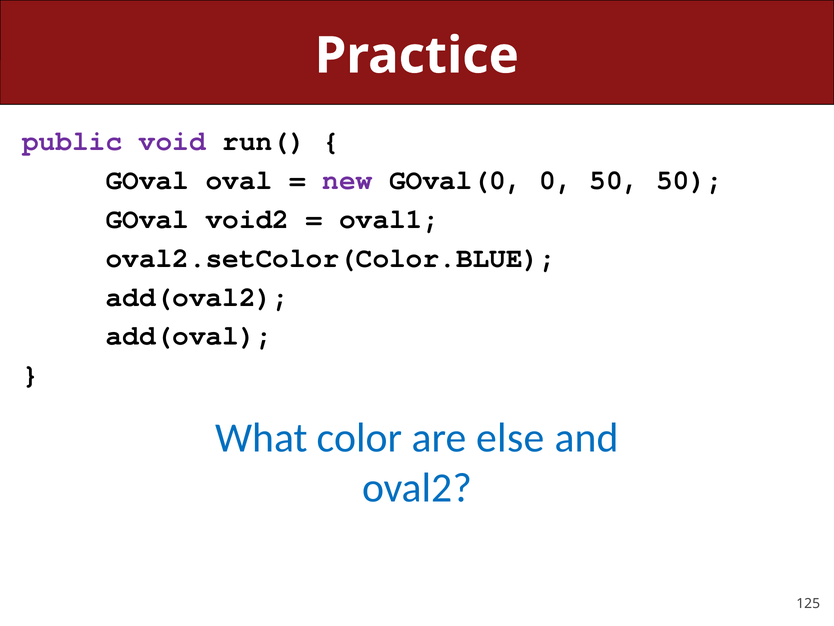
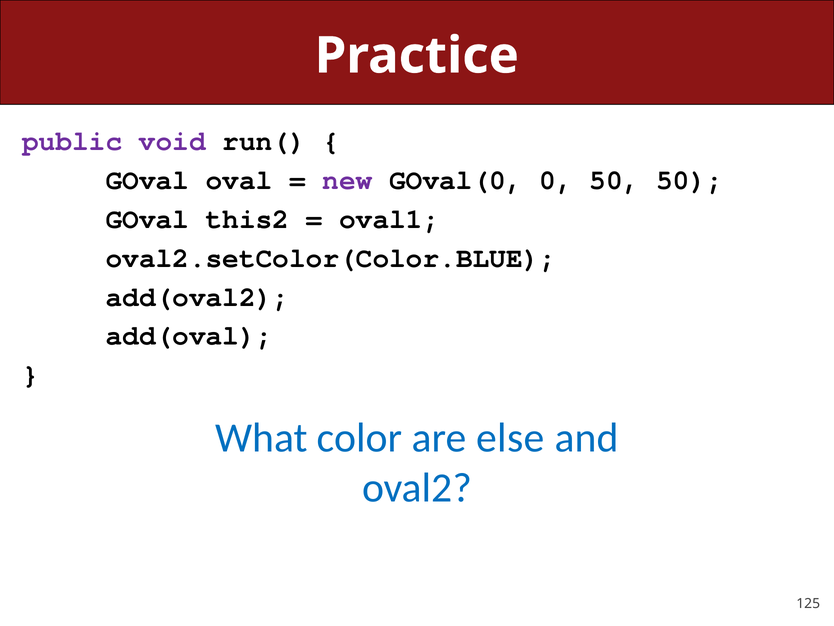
void2: void2 -> this2
